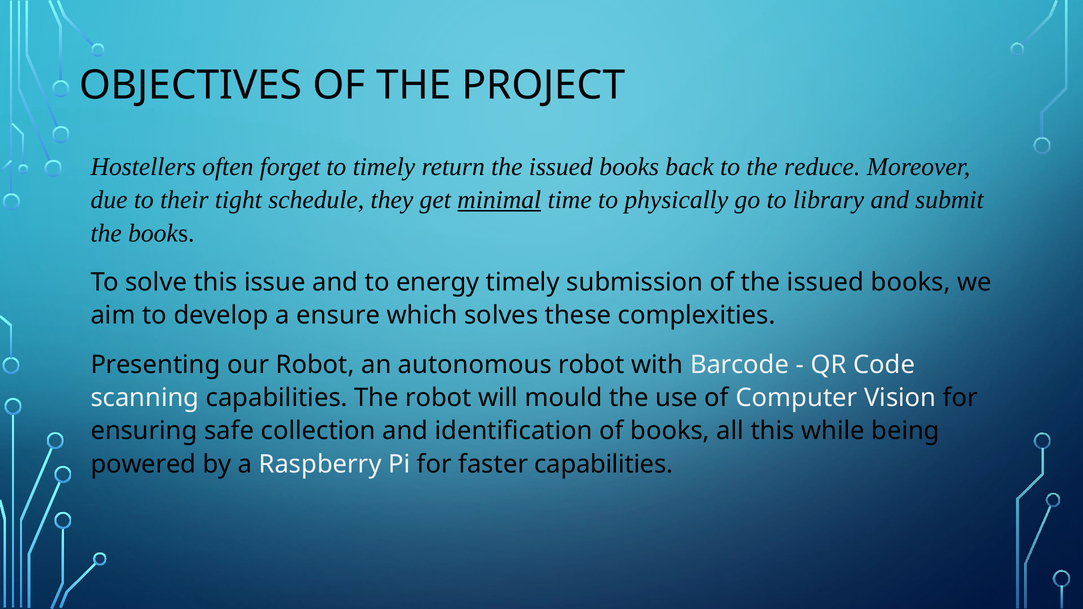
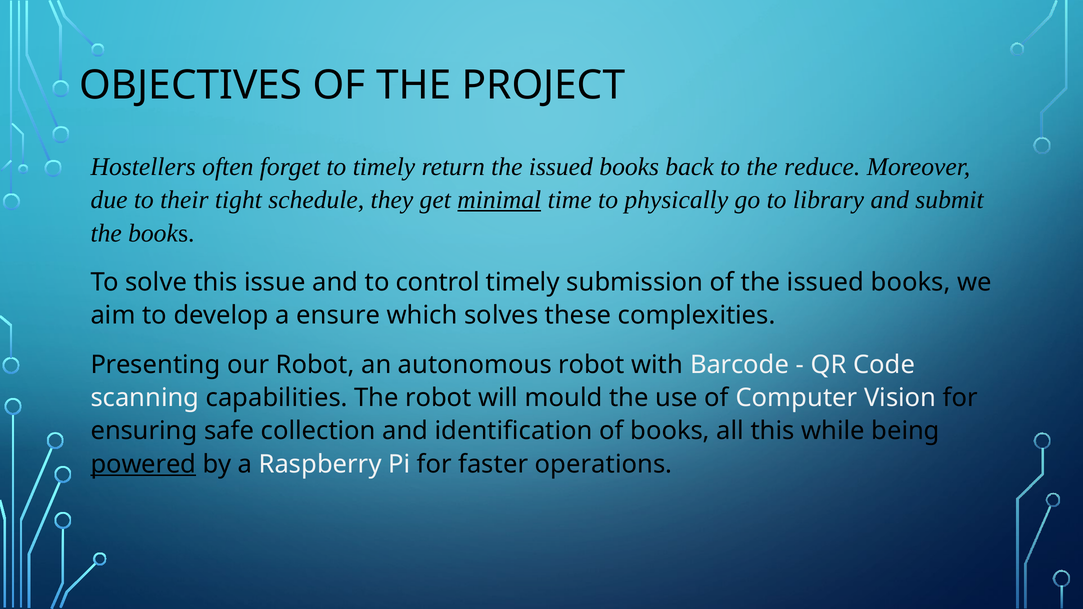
energy: energy -> control
powered underline: none -> present
faster capabilities: capabilities -> operations
